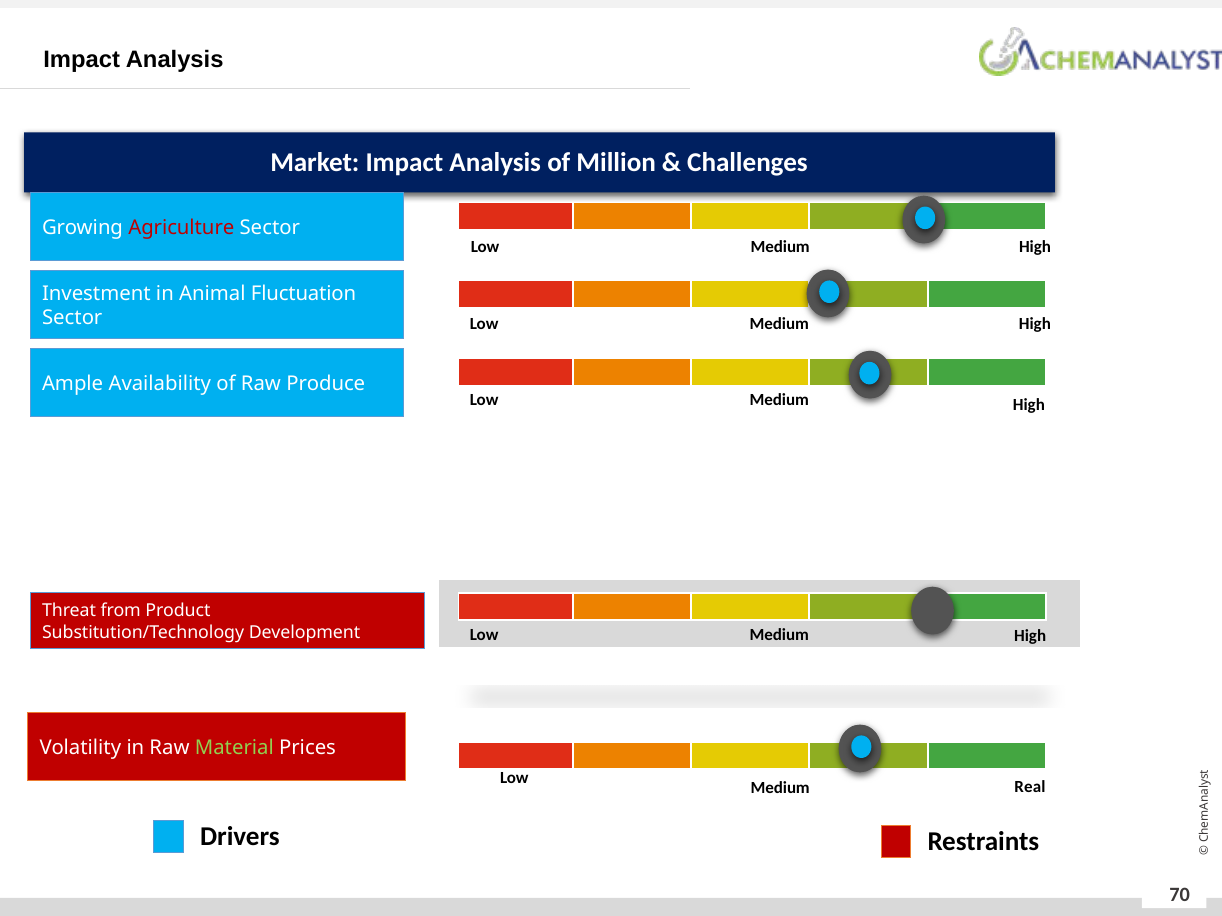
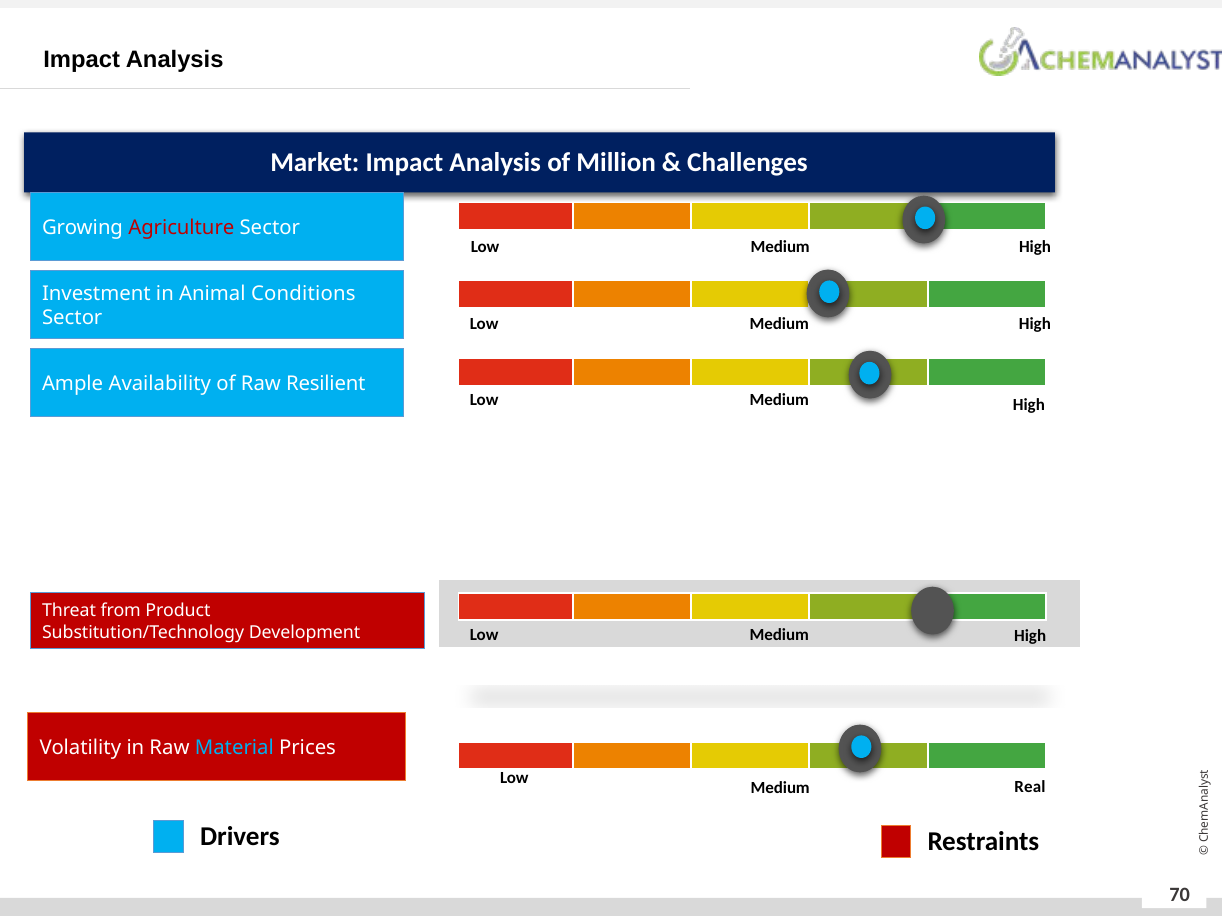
Fluctuation: Fluctuation -> Conditions
Produce: Produce -> Resilient
Material colour: light green -> light blue
